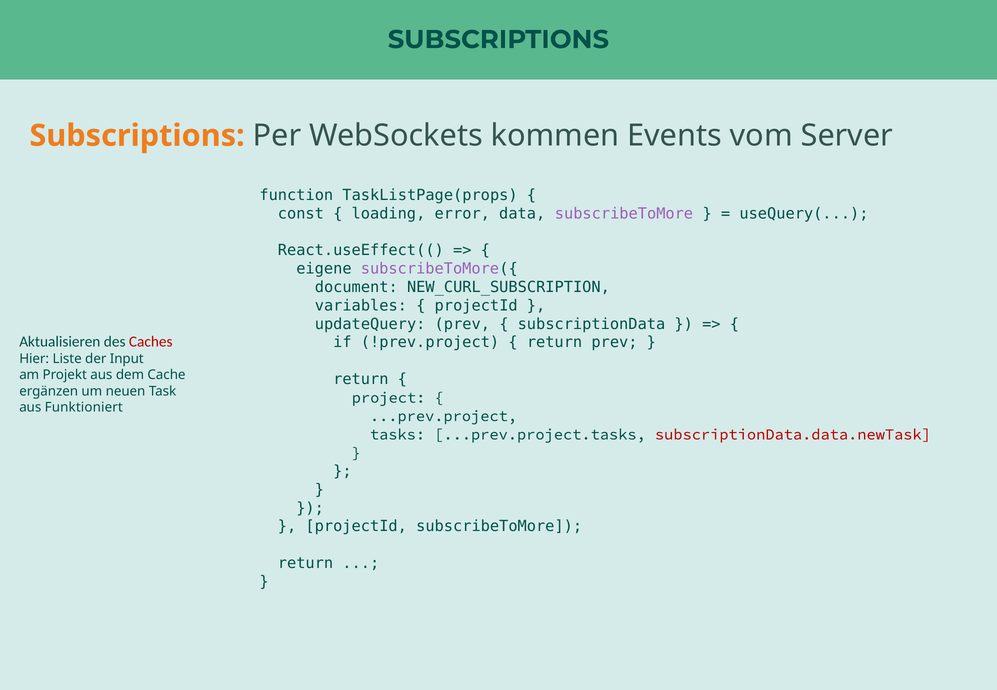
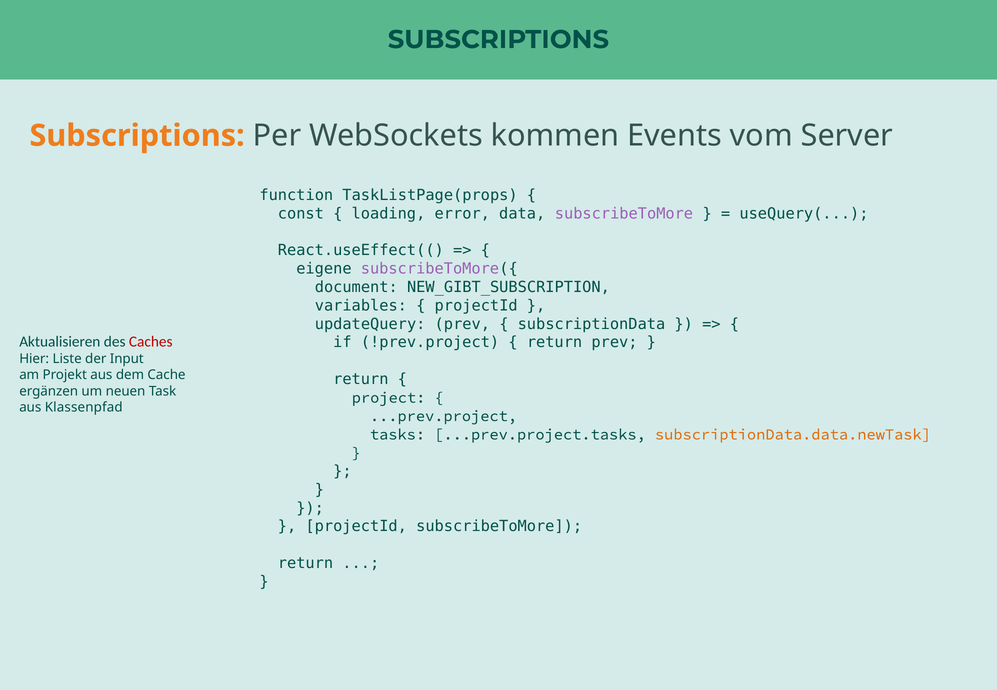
NEW_CURL_SUBSCRIPTION: NEW_CURL_SUBSCRIPTION -> NEW_GIBT_SUBSCRIPTION
Funktioniert: Funktioniert -> Klassenpfad
subscriptionData.data.newTask colour: red -> orange
